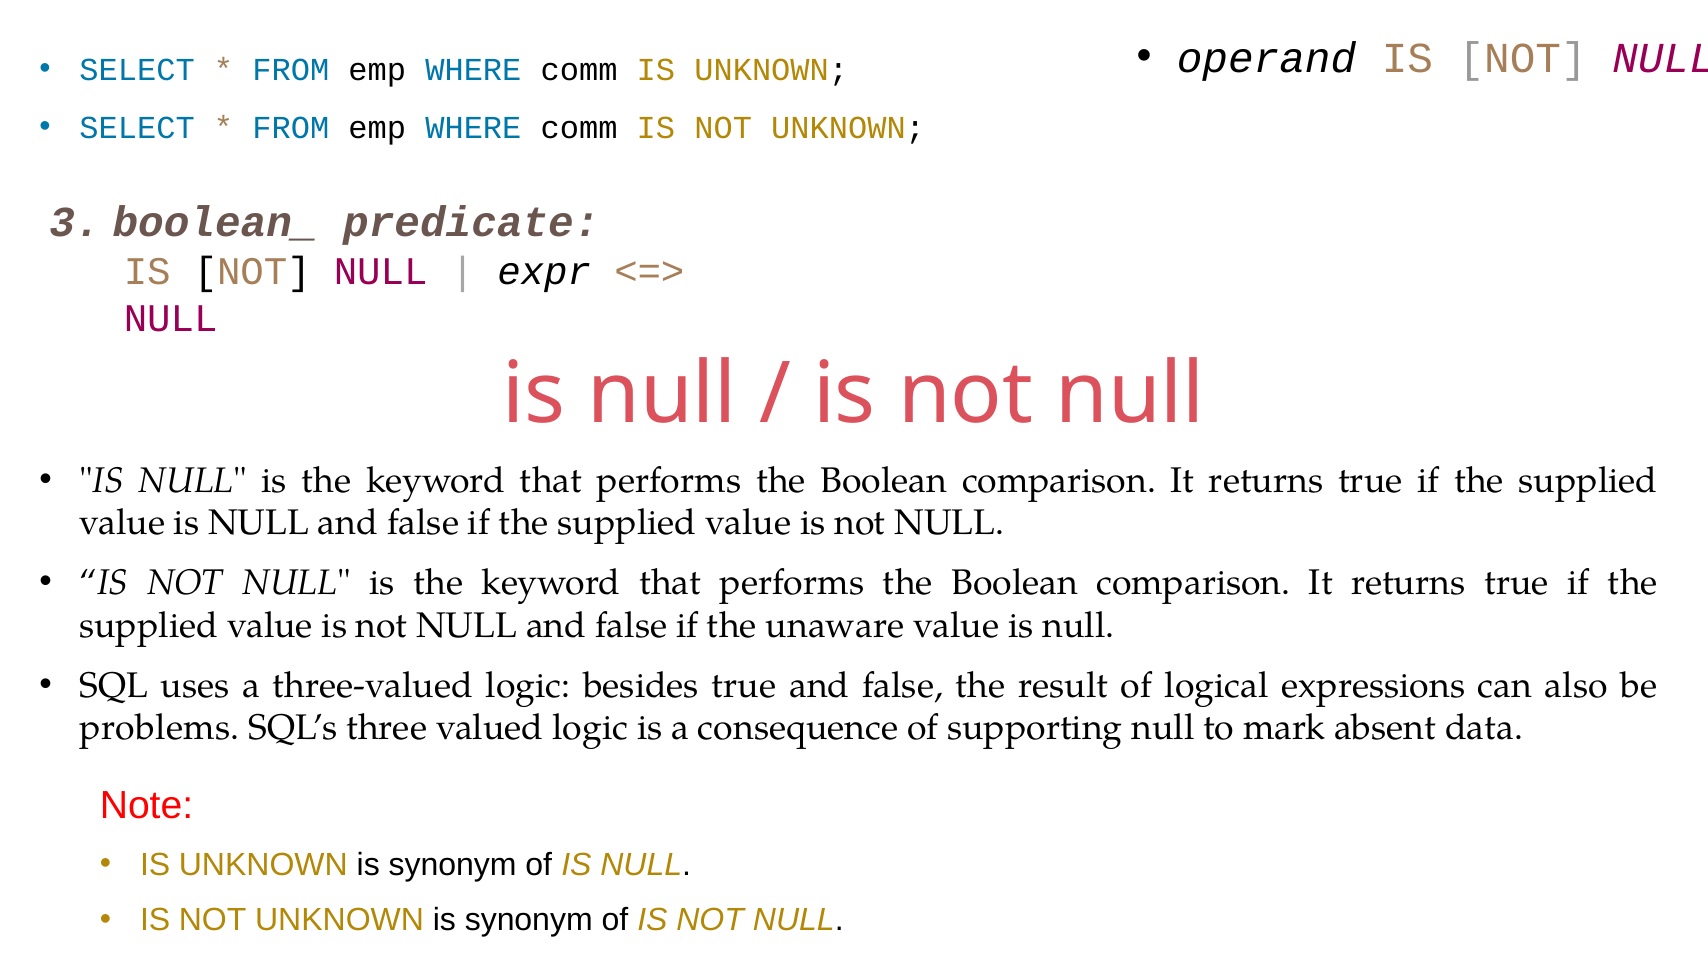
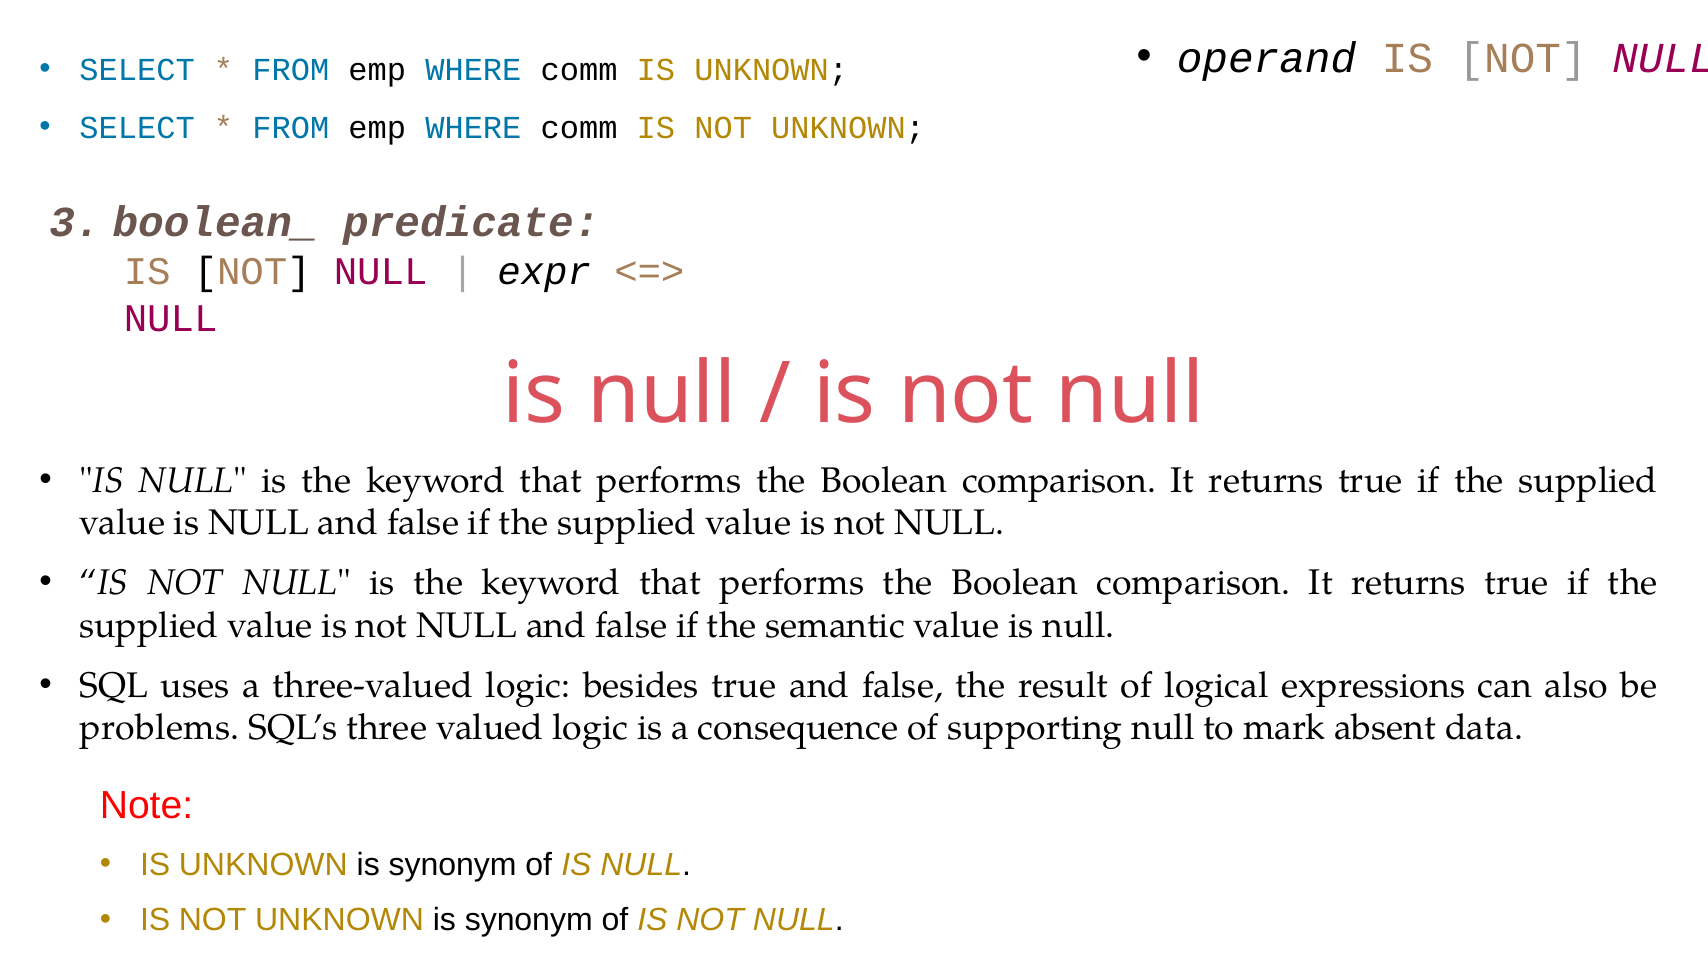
unaware: unaware -> semantic
